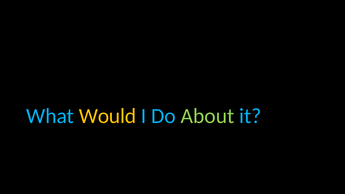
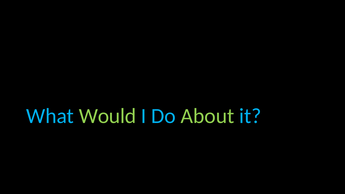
Would colour: yellow -> light green
